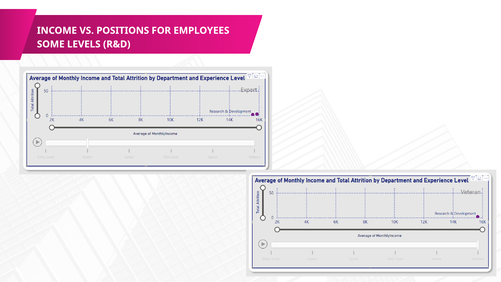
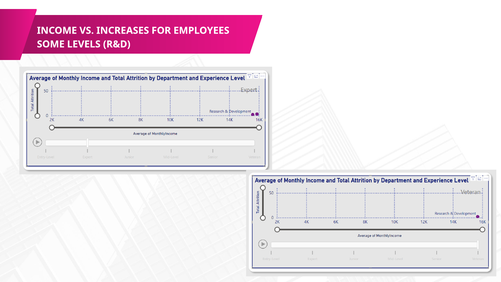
POSITIONS: POSITIONS -> INCREASES
